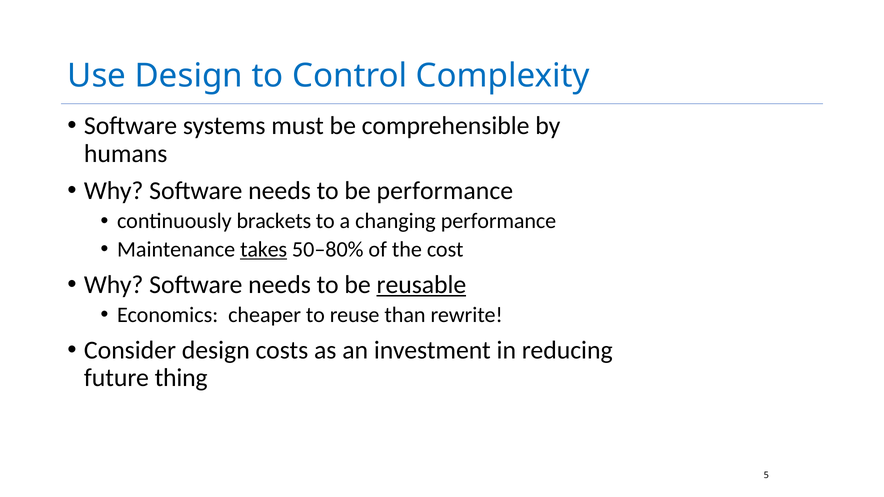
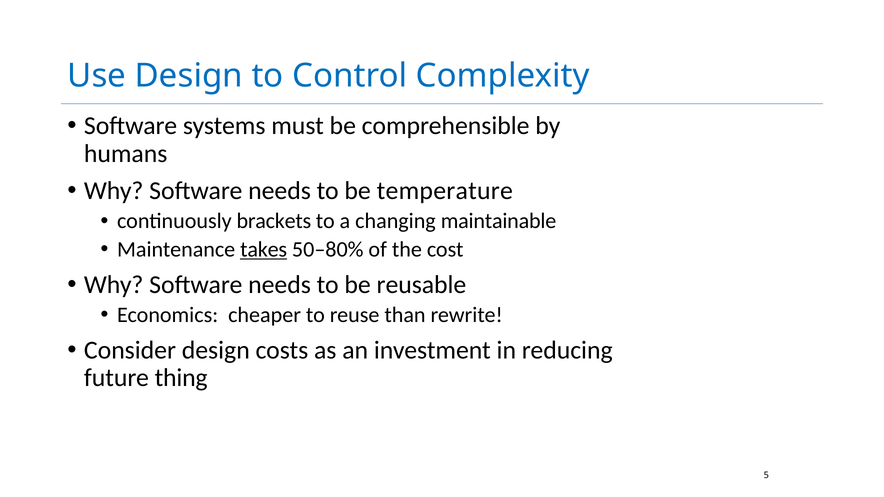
be performance: performance -> temperature
changing performance: performance -> maintainable
reusable underline: present -> none
